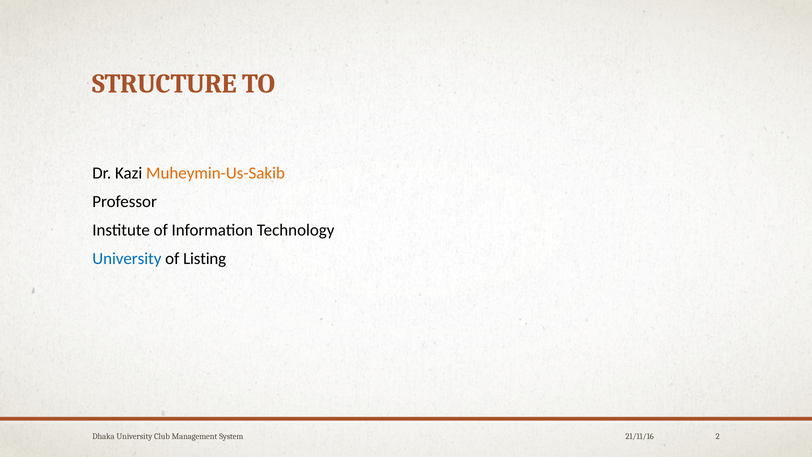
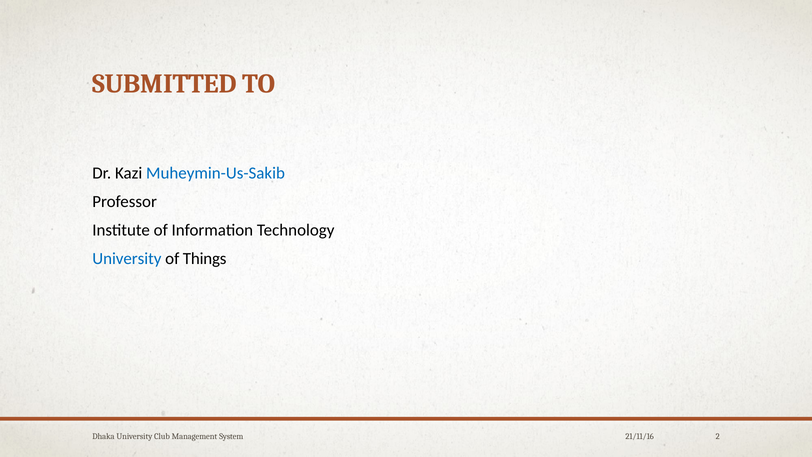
STRUCTURE: STRUCTURE -> SUBMITTED
Muheymin-Us-Sakib colour: orange -> blue
Listing: Listing -> Things
